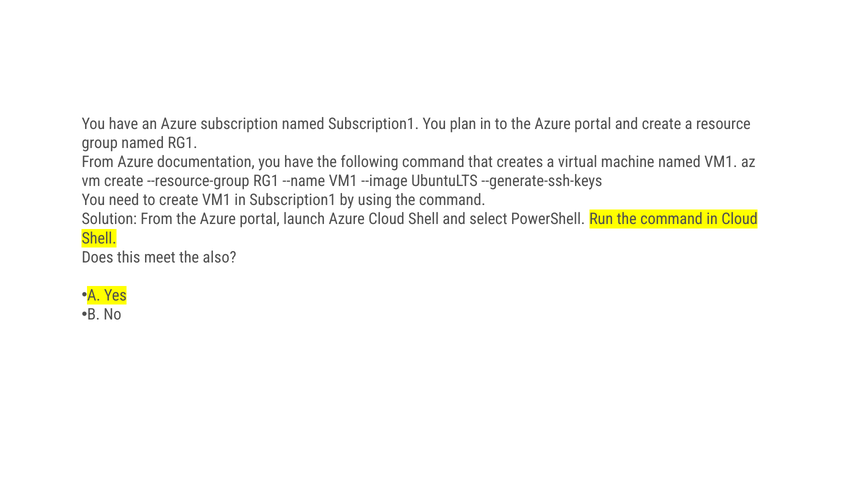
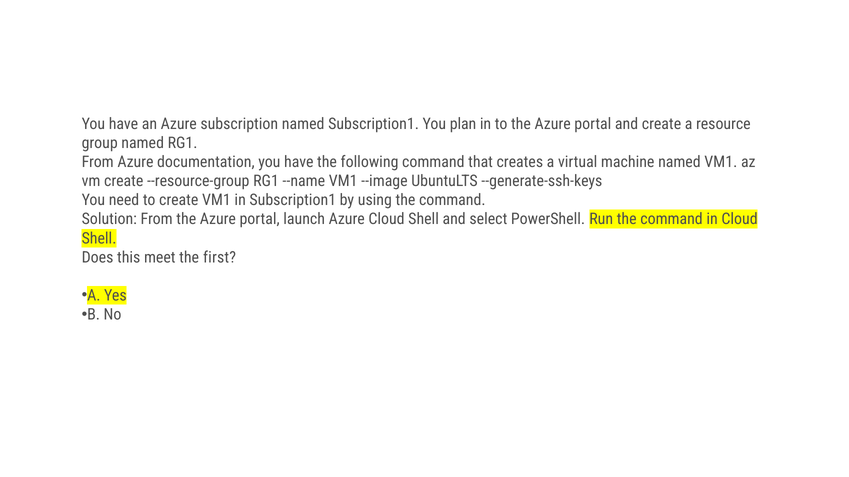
also: also -> first
